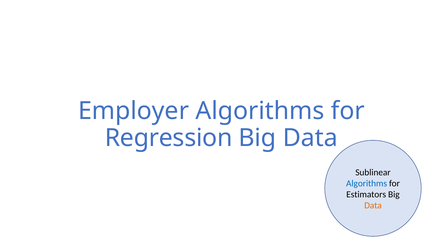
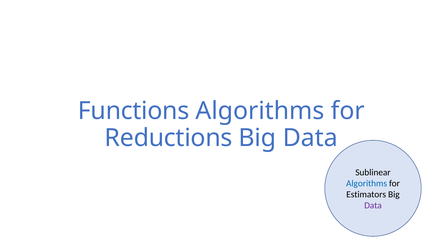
Employer: Employer -> Functions
Regression: Regression -> Reductions
Data at (373, 206) colour: orange -> purple
